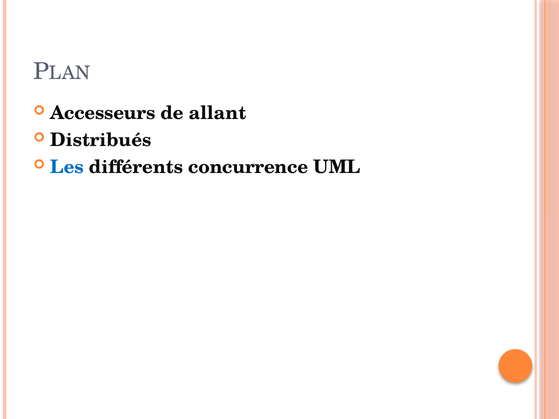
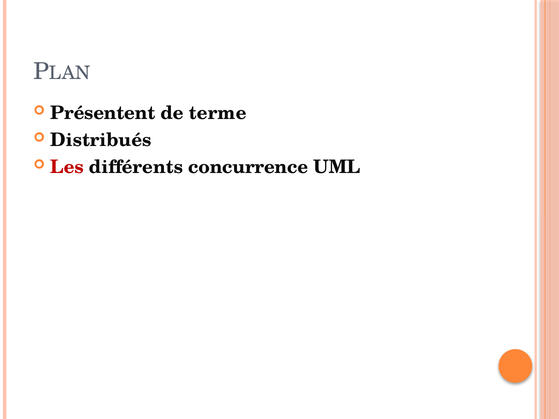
Accesseurs: Accesseurs -> Présentent
allant: allant -> terme
Les colour: blue -> red
